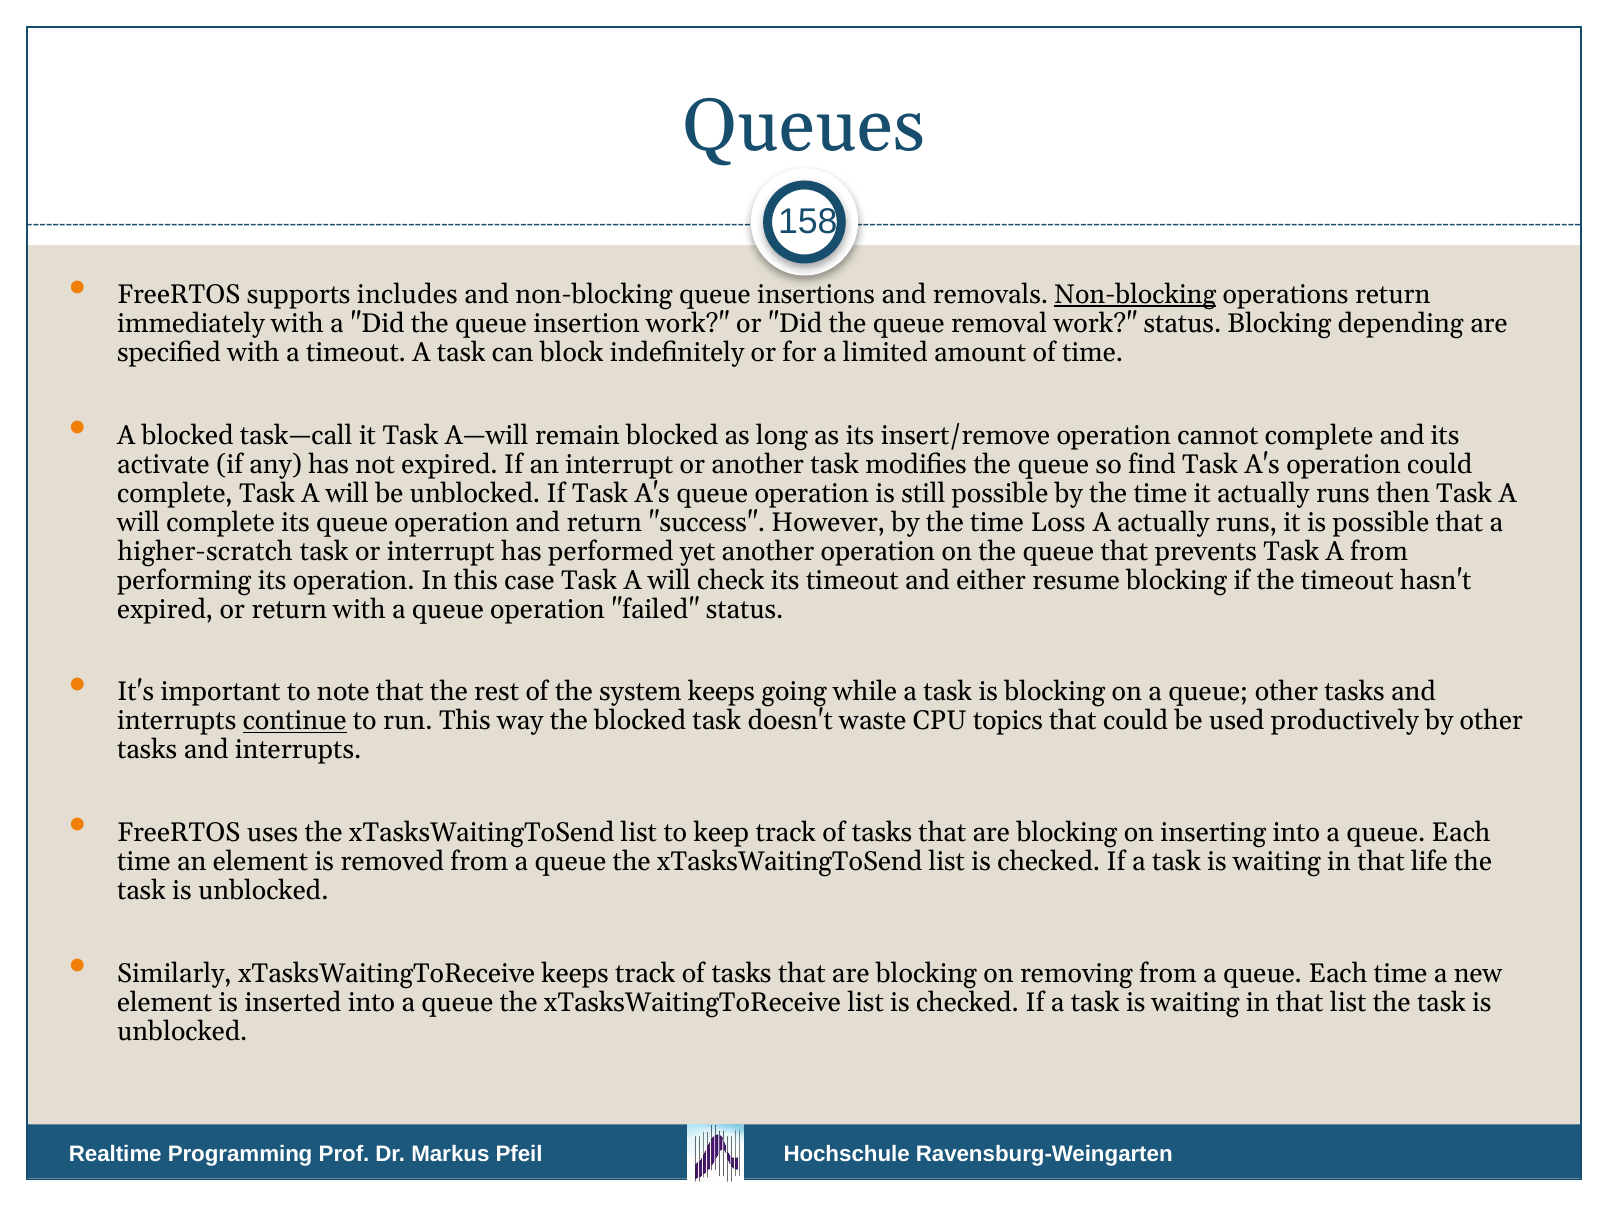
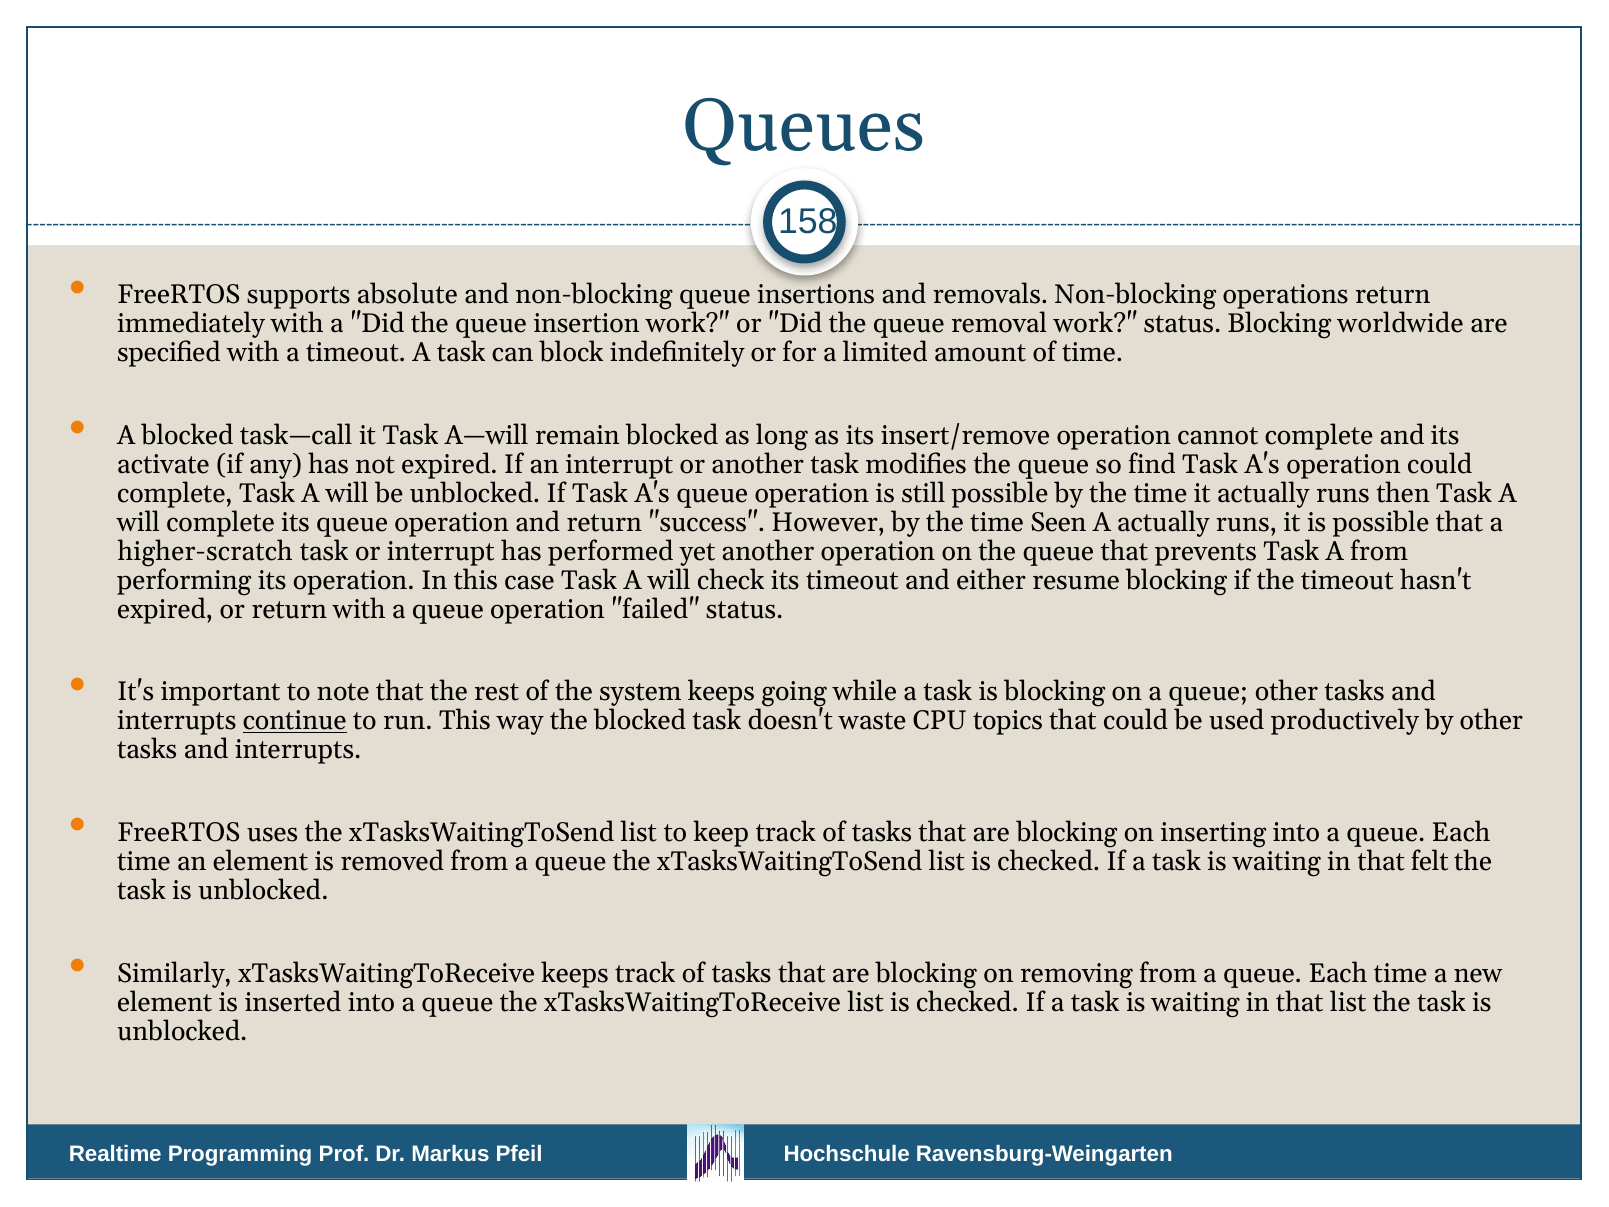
includes: includes -> absolute
Non-blocking at (1135, 295) underline: present -> none
depending: depending -> worldwide
Loss: Loss -> Seen
life: life -> felt
